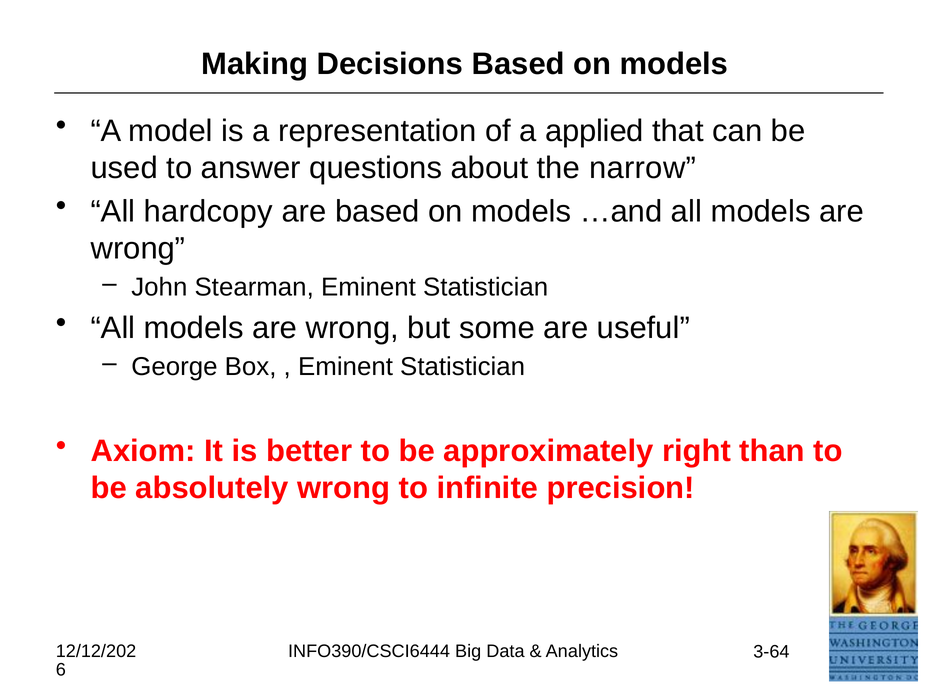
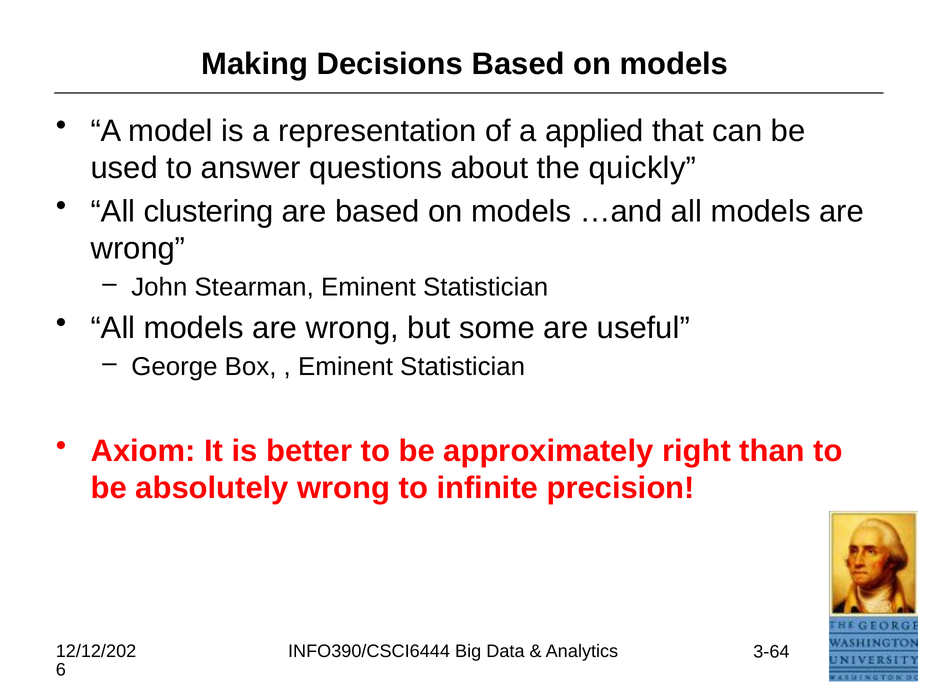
narrow: narrow -> quickly
hardcopy: hardcopy -> clustering
